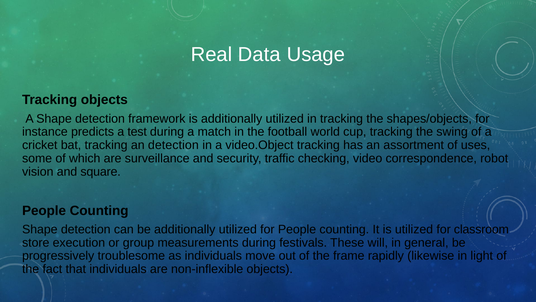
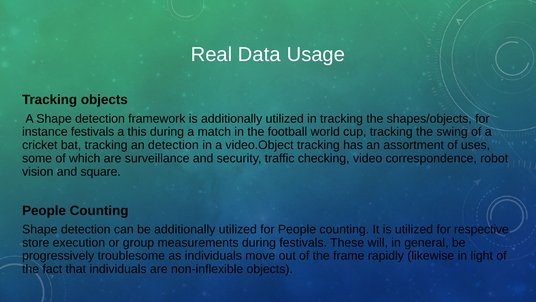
instance predicts: predicts -> festivals
test: test -> this
classroom: classroom -> respective
